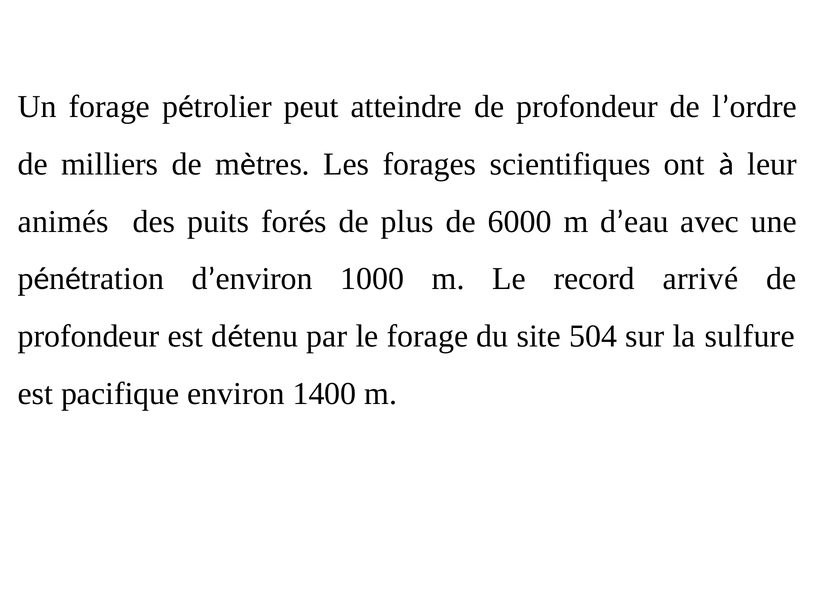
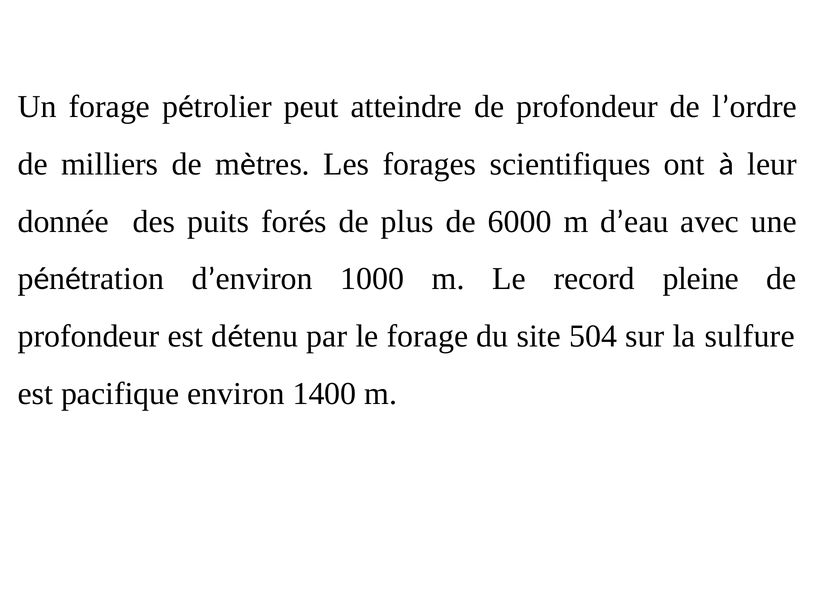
animés: animés -> donnée
arrivé: arrivé -> pleine
